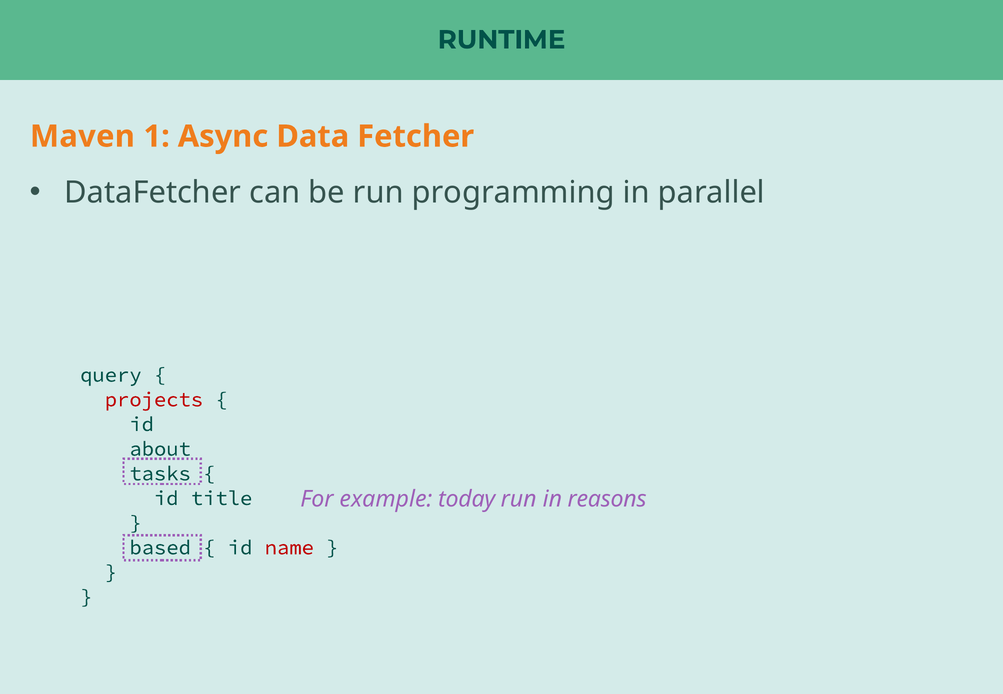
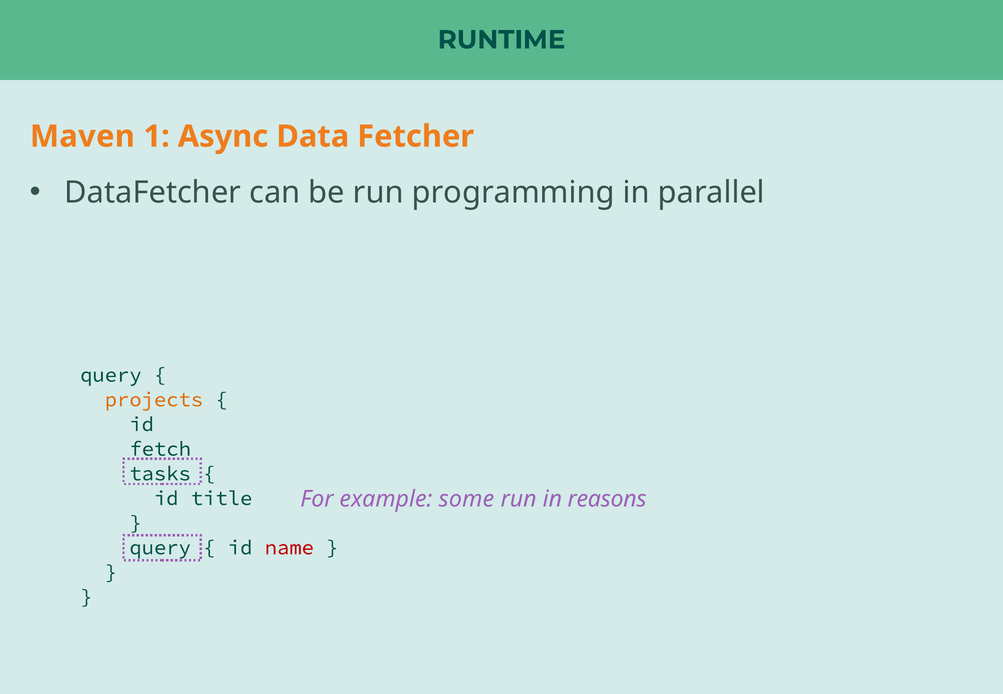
projects colour: red -> orange
about: about -> fetch
today: today -> some
based at (160, 548): based -> query
